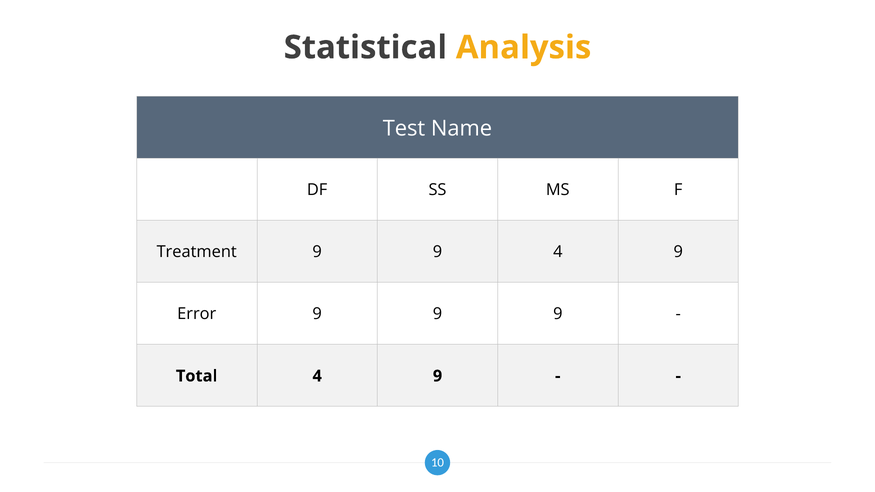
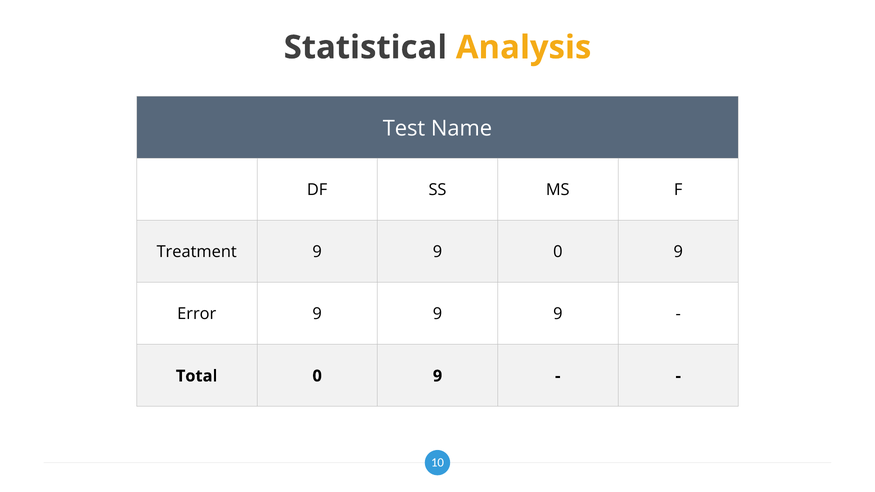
9 4: 4 -> 0
Total 4: 4 -> 0
